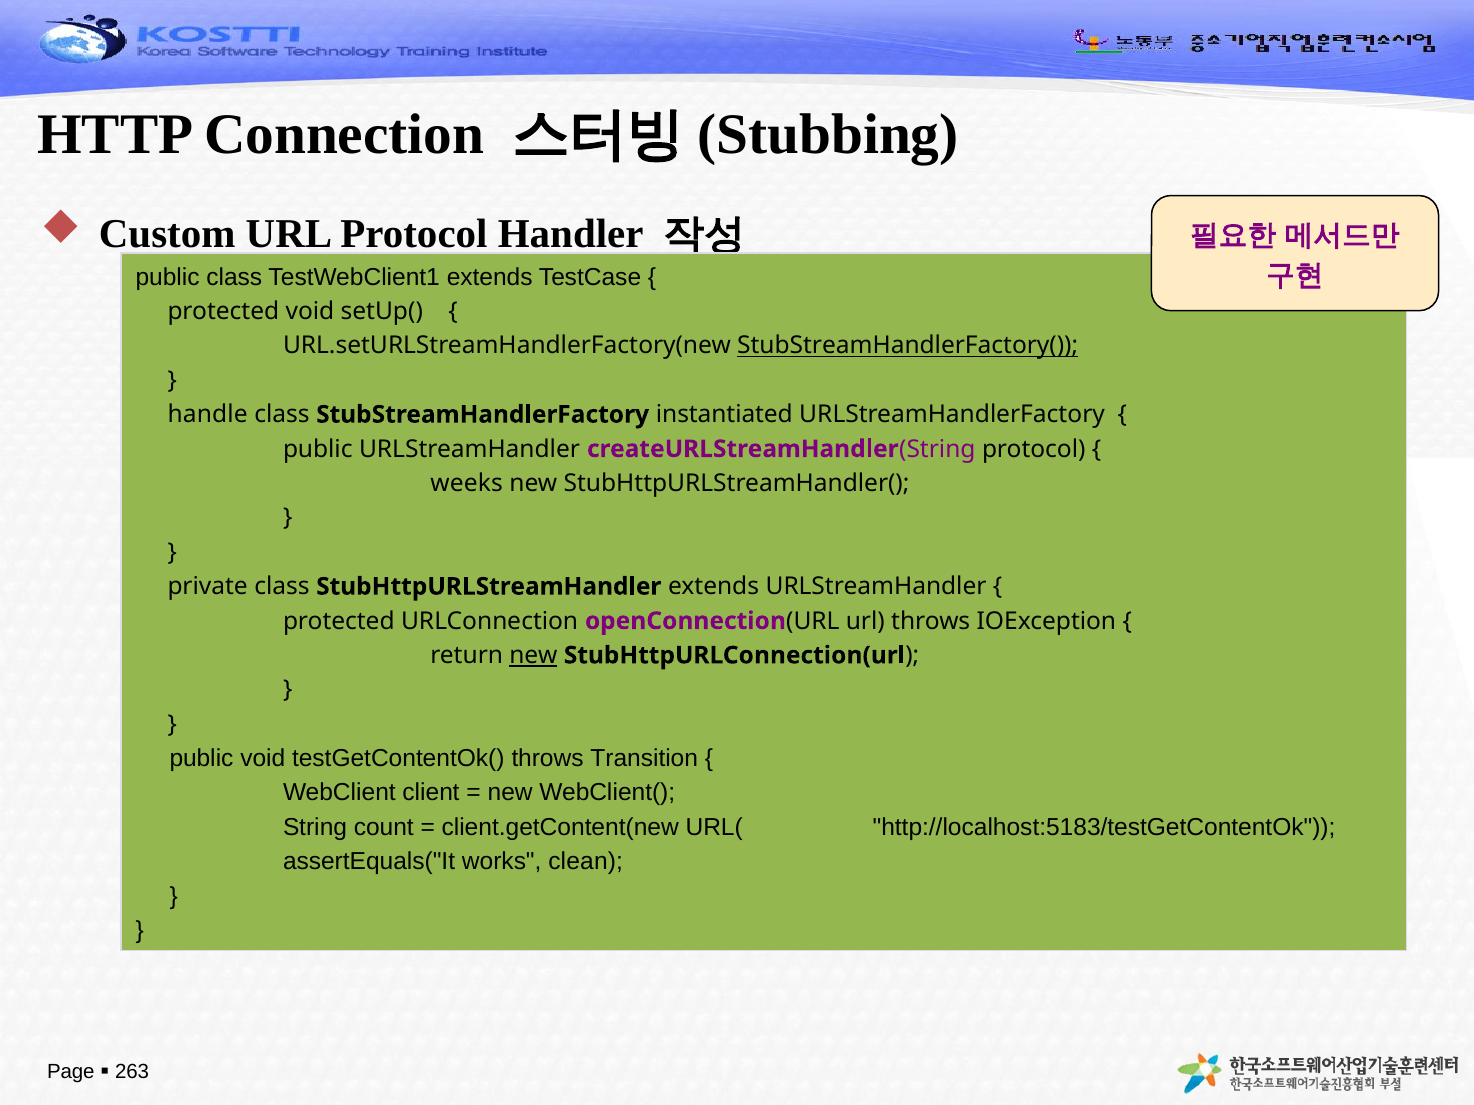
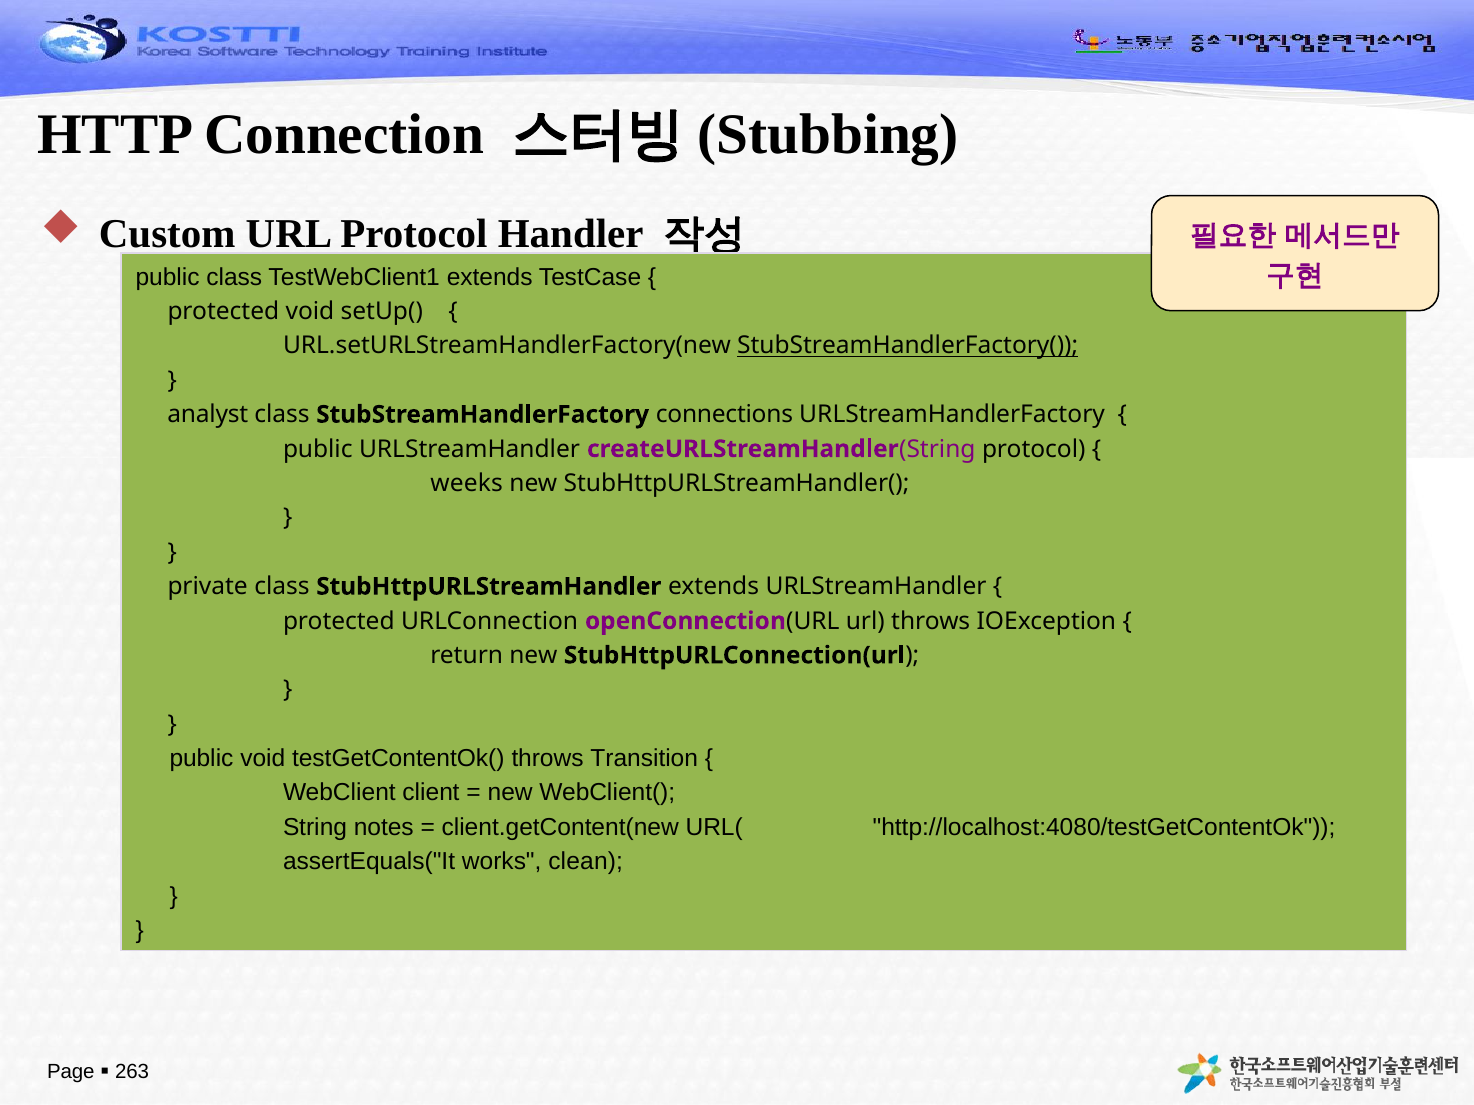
handle: handle -> analyst
instantiated: instantiated -> connections
new at (533, 656) underline: present -> none
count: count -> notes
http://localhost:5183/testGetContentOk: http://localhost:5183/testGetContentOk -> http://localhost:4080/testGetContentOk
